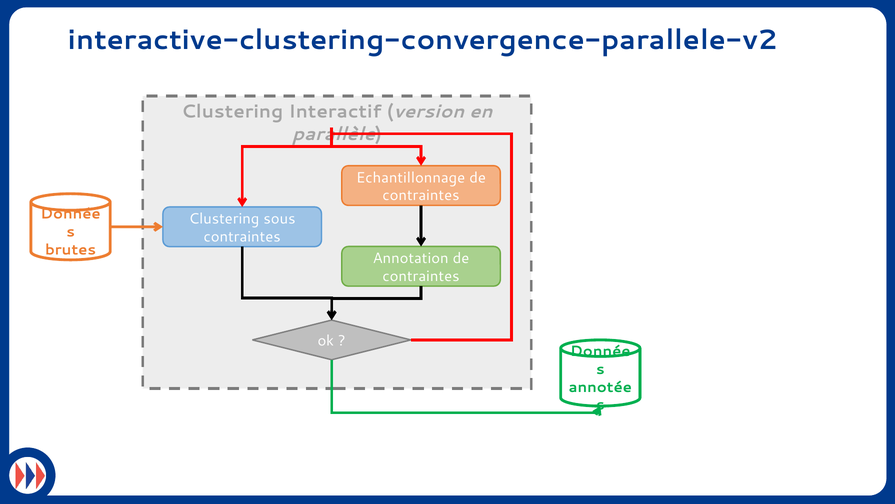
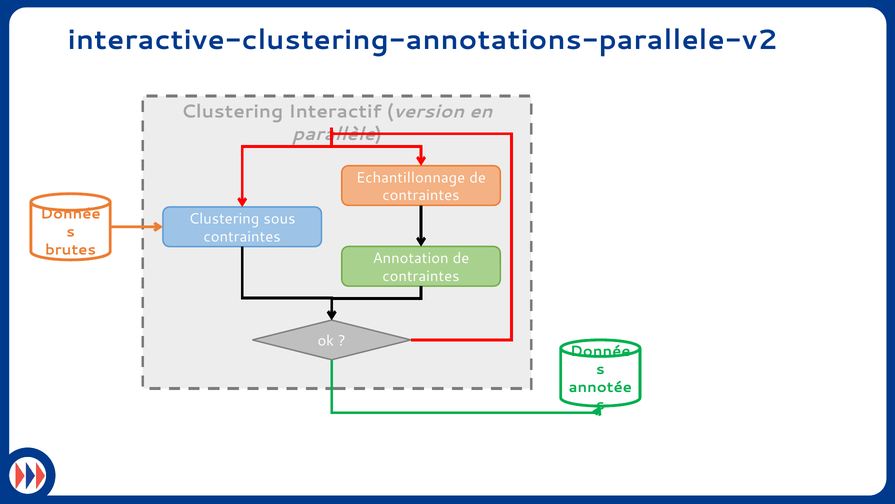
interactive-clustering-convergence-parallele-v2: interactive-clustering-convergence-parallele-v2 -> interactive-clustering-annotations-parallele-v2
